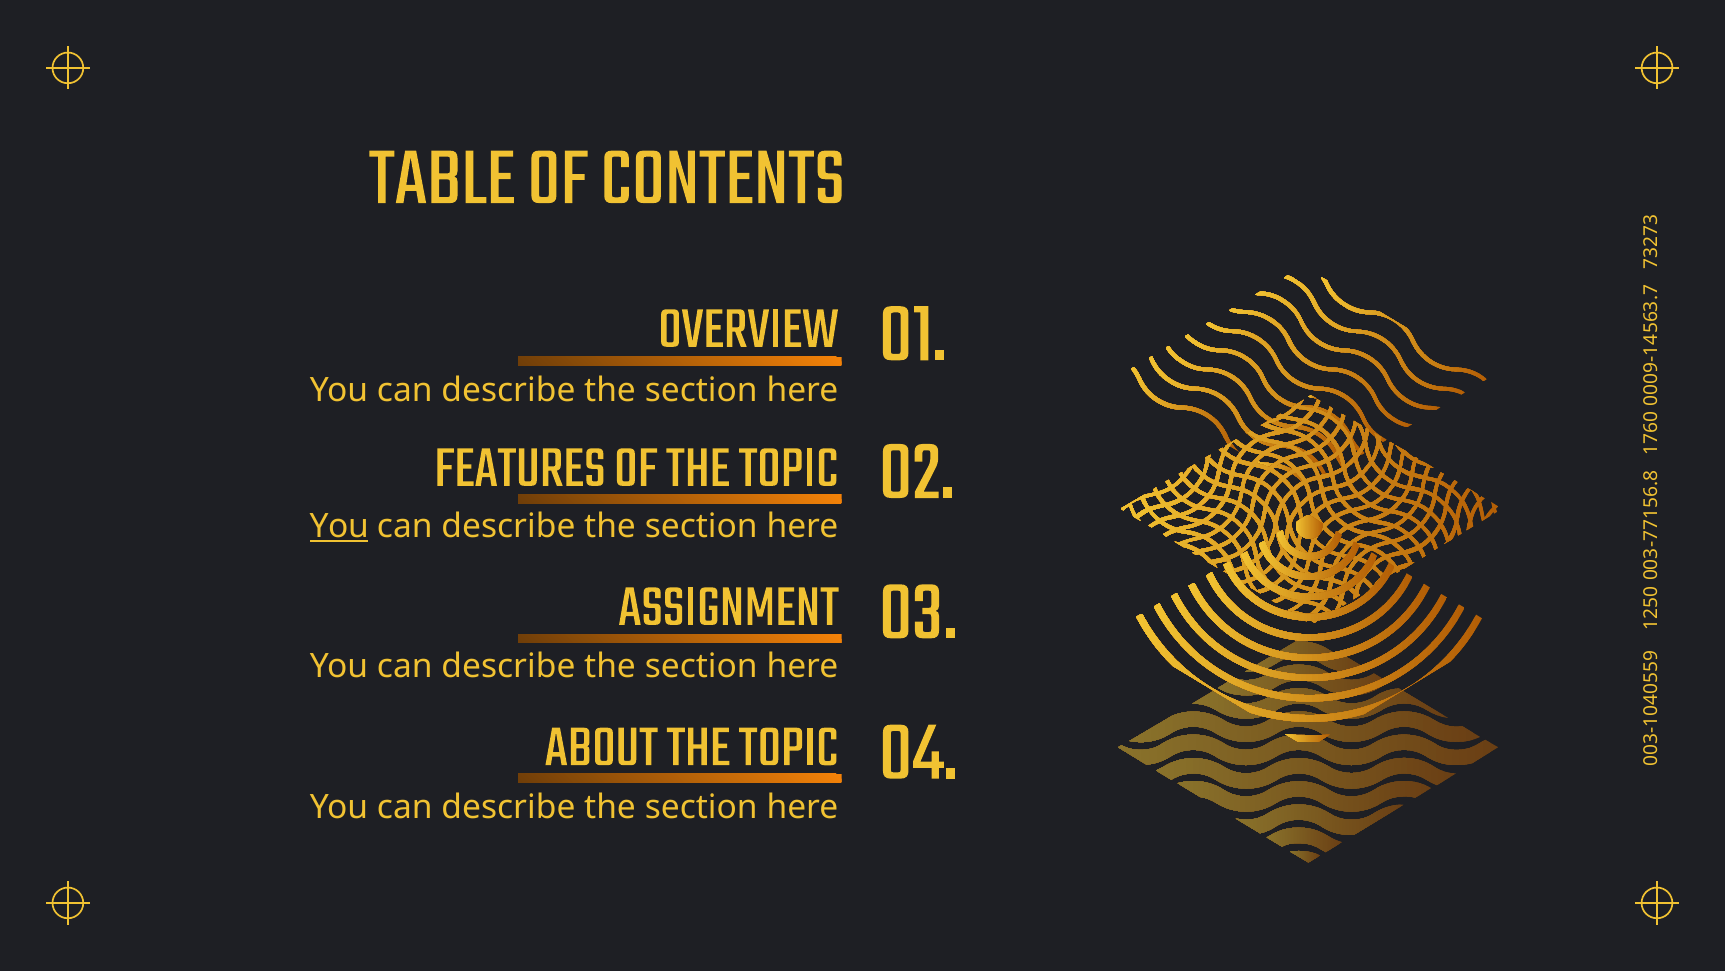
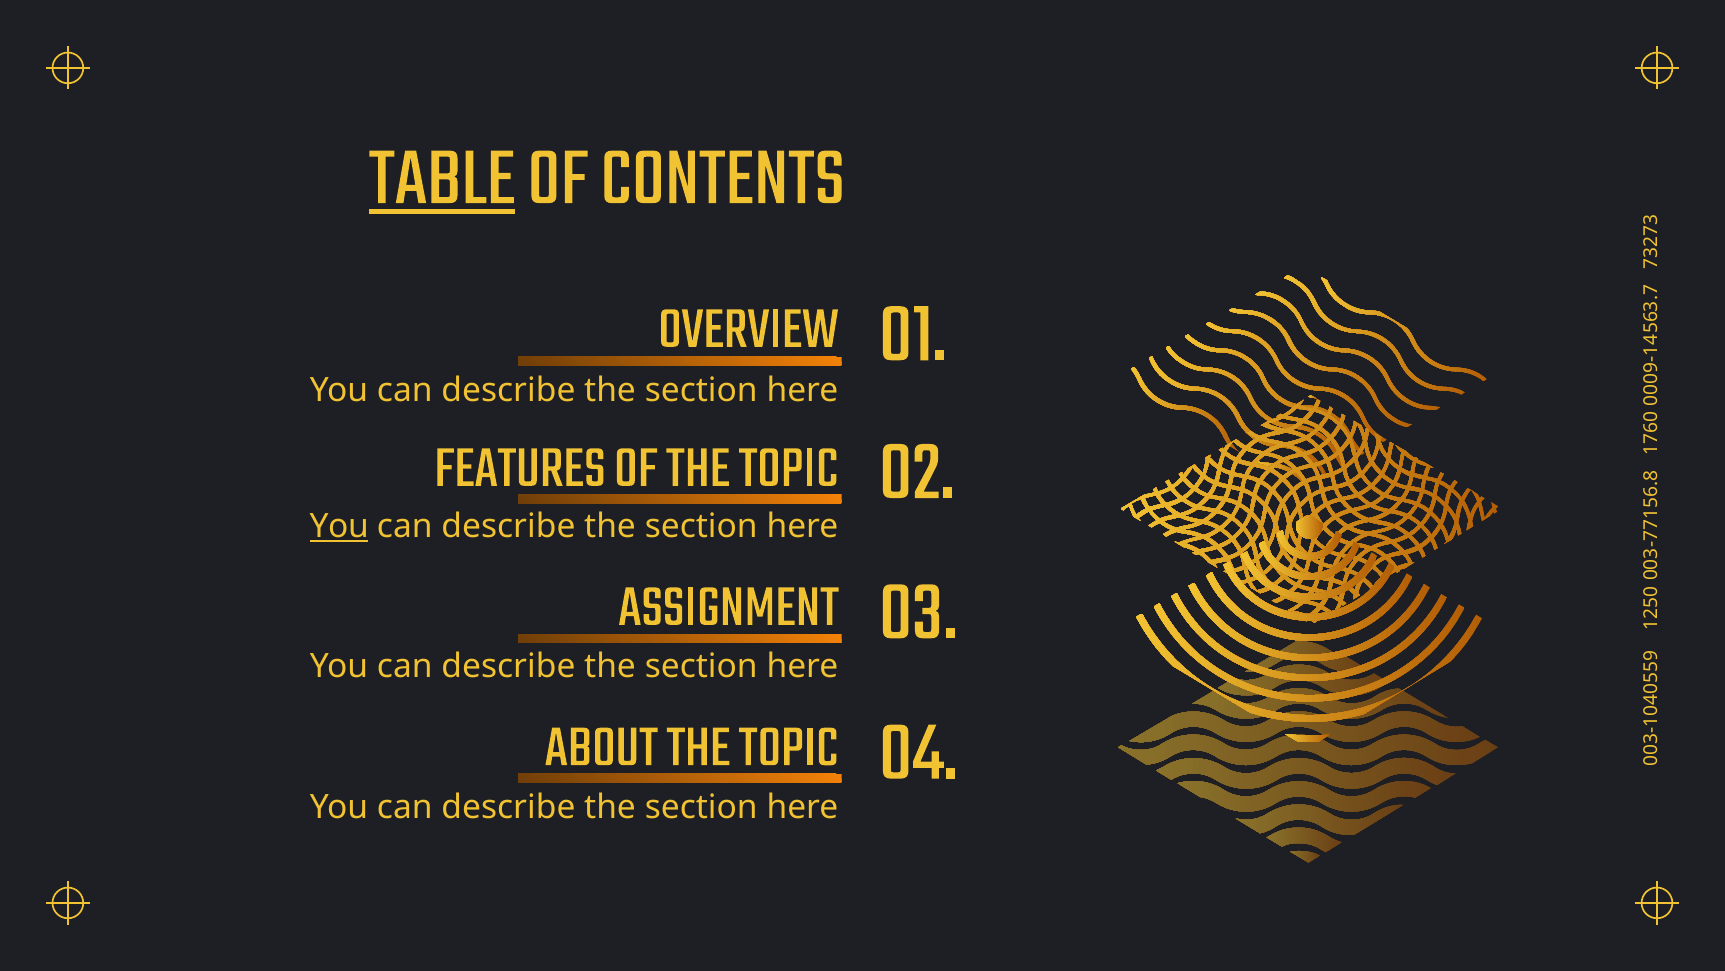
TABLE underline: none -> present
